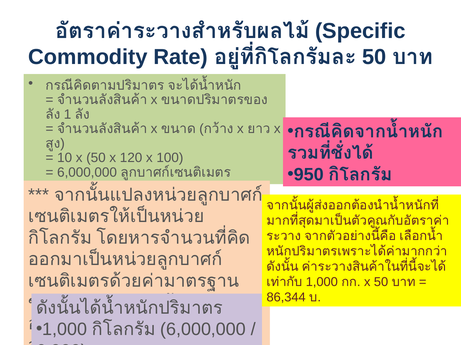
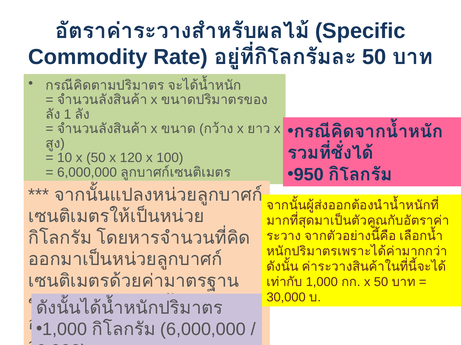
86,344: 86,344 -> 30,000
